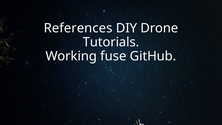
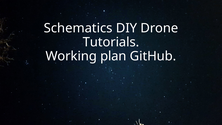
References: References -> Schematics
fuse: fuse -> plan
